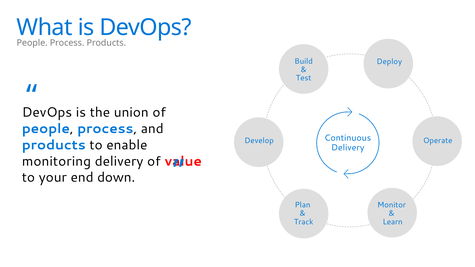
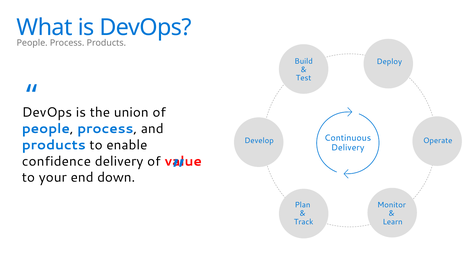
monitoring: monitoring -> confidence
